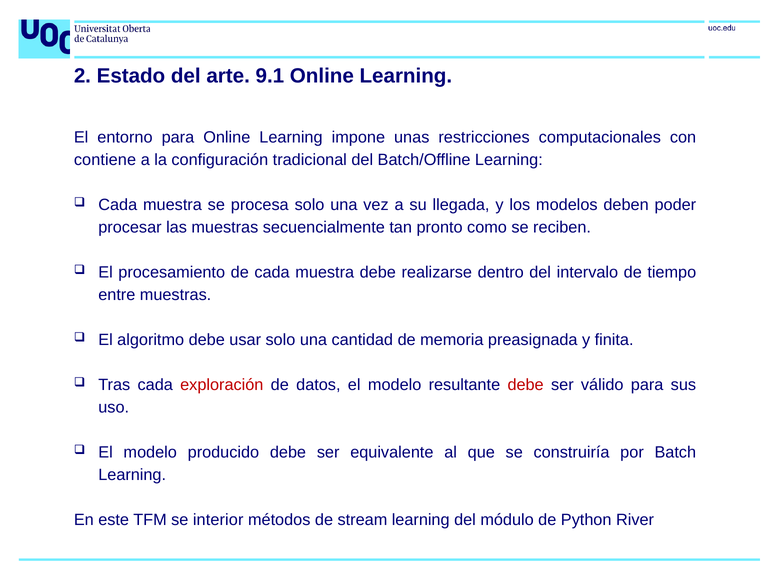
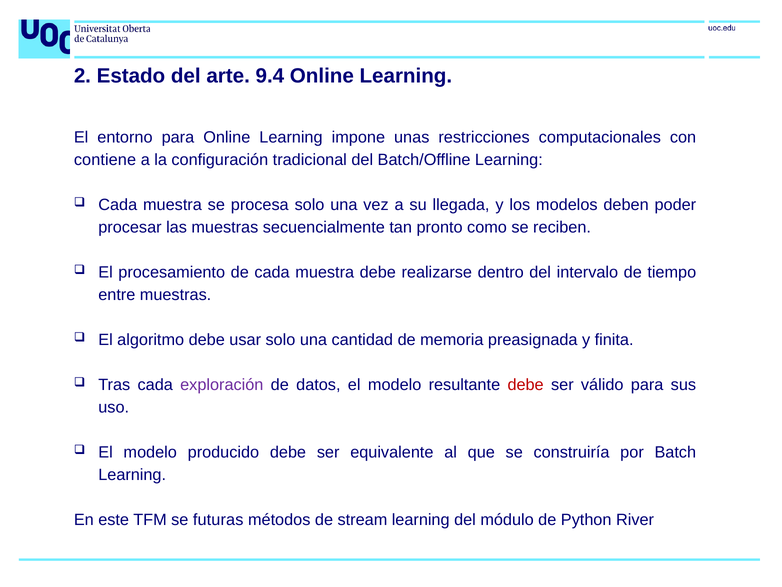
9.1: 9.1 -> 9.4
exploración colour: red -> purple
interior: interior -> futuras
